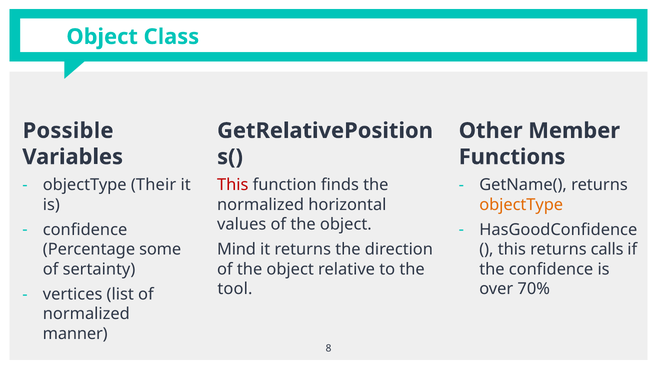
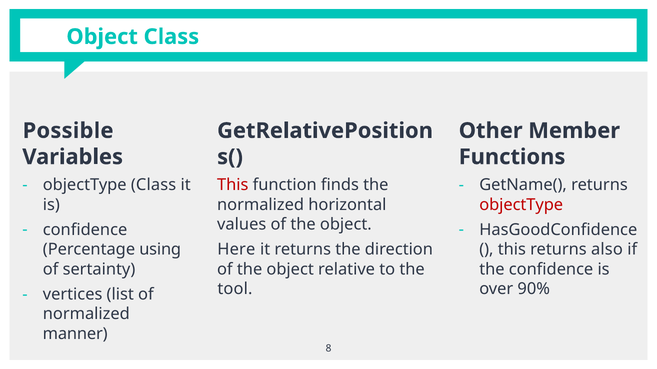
objectType Their: Their -> Class
objectType at (521, 205) colour: orange -> red
some: some -> using
Mind: Mind -> Here
calls: calls -> also
70%: 70% -> 90%
